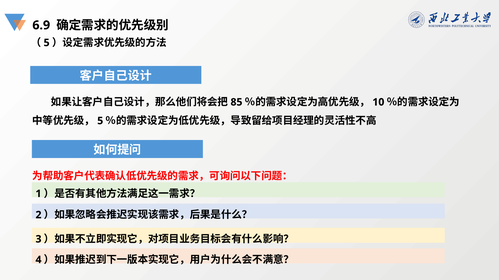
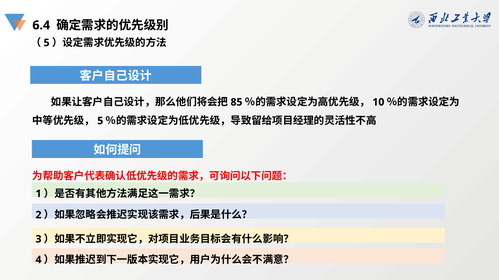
6.9: 6.9 -> 6.4
